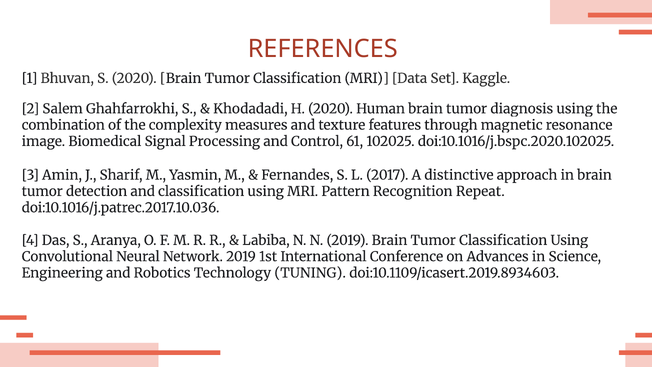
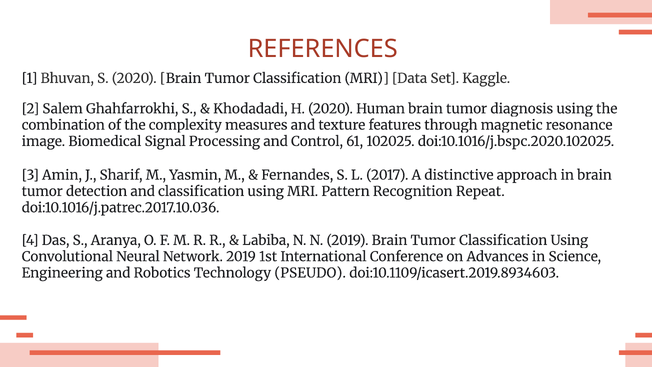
TUNING: TUNING -> PSEUDO
